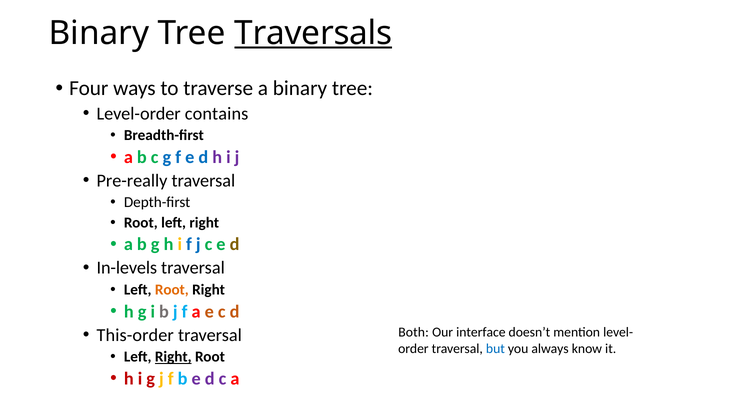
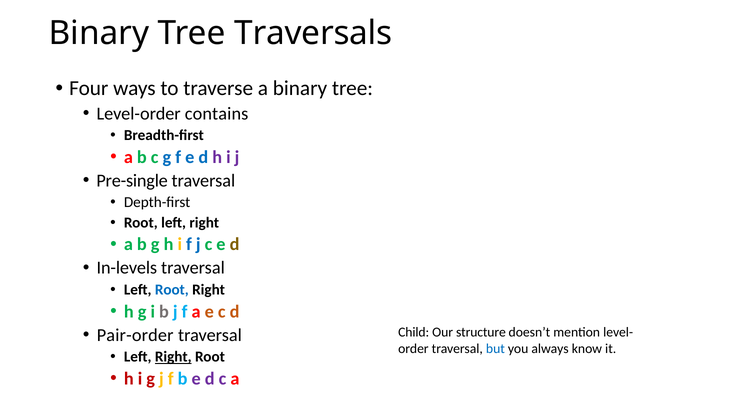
Traversals underline: present -> none
Pre-really: Pre-really -> Pre-single
Root at (172, 290) colour: orange -> blue
This-order: This-order -> Pair-order
Both: Both -> Child
interface: interface -> structure
